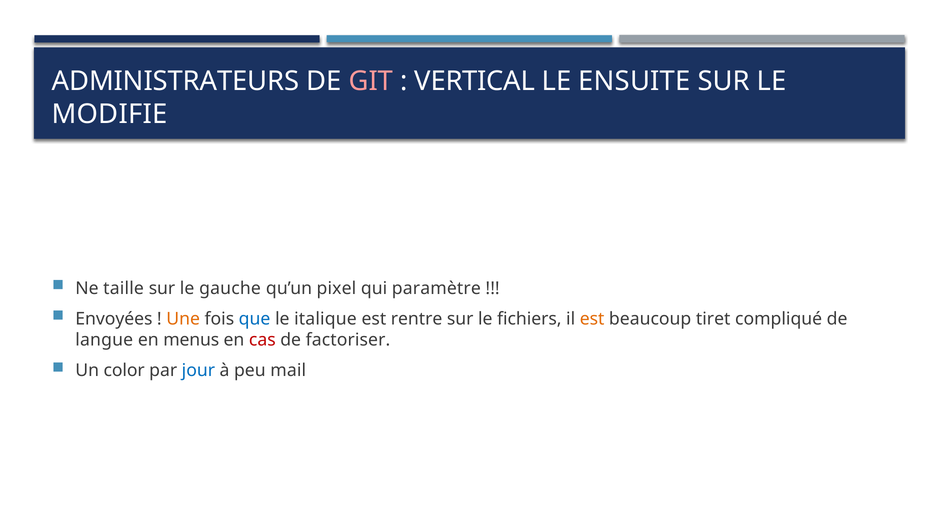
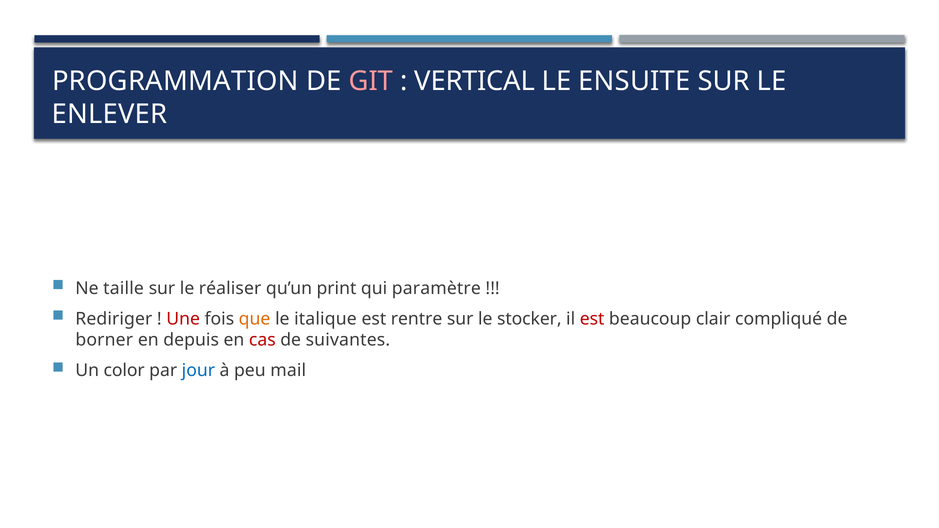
ADMINISTRATEURS: ADMINISTRATEURS -> PROGRAMMATION
MODIFIE: MODIFIE -> ENLEVER
gauche: gauche -> réaliser
pixel: pixel -> print
Envoyées: Envoyées -> Rediriger
Une colour: orange -> red
que colour: blue -> orange
fichiers: fichiers -> stocker
est at (592, 319) colour: orange -> red
tiret: tiret -> clair
langue: langue -> borner
menus: menus -> depuis
factoriser: factoriser -> suivantes
